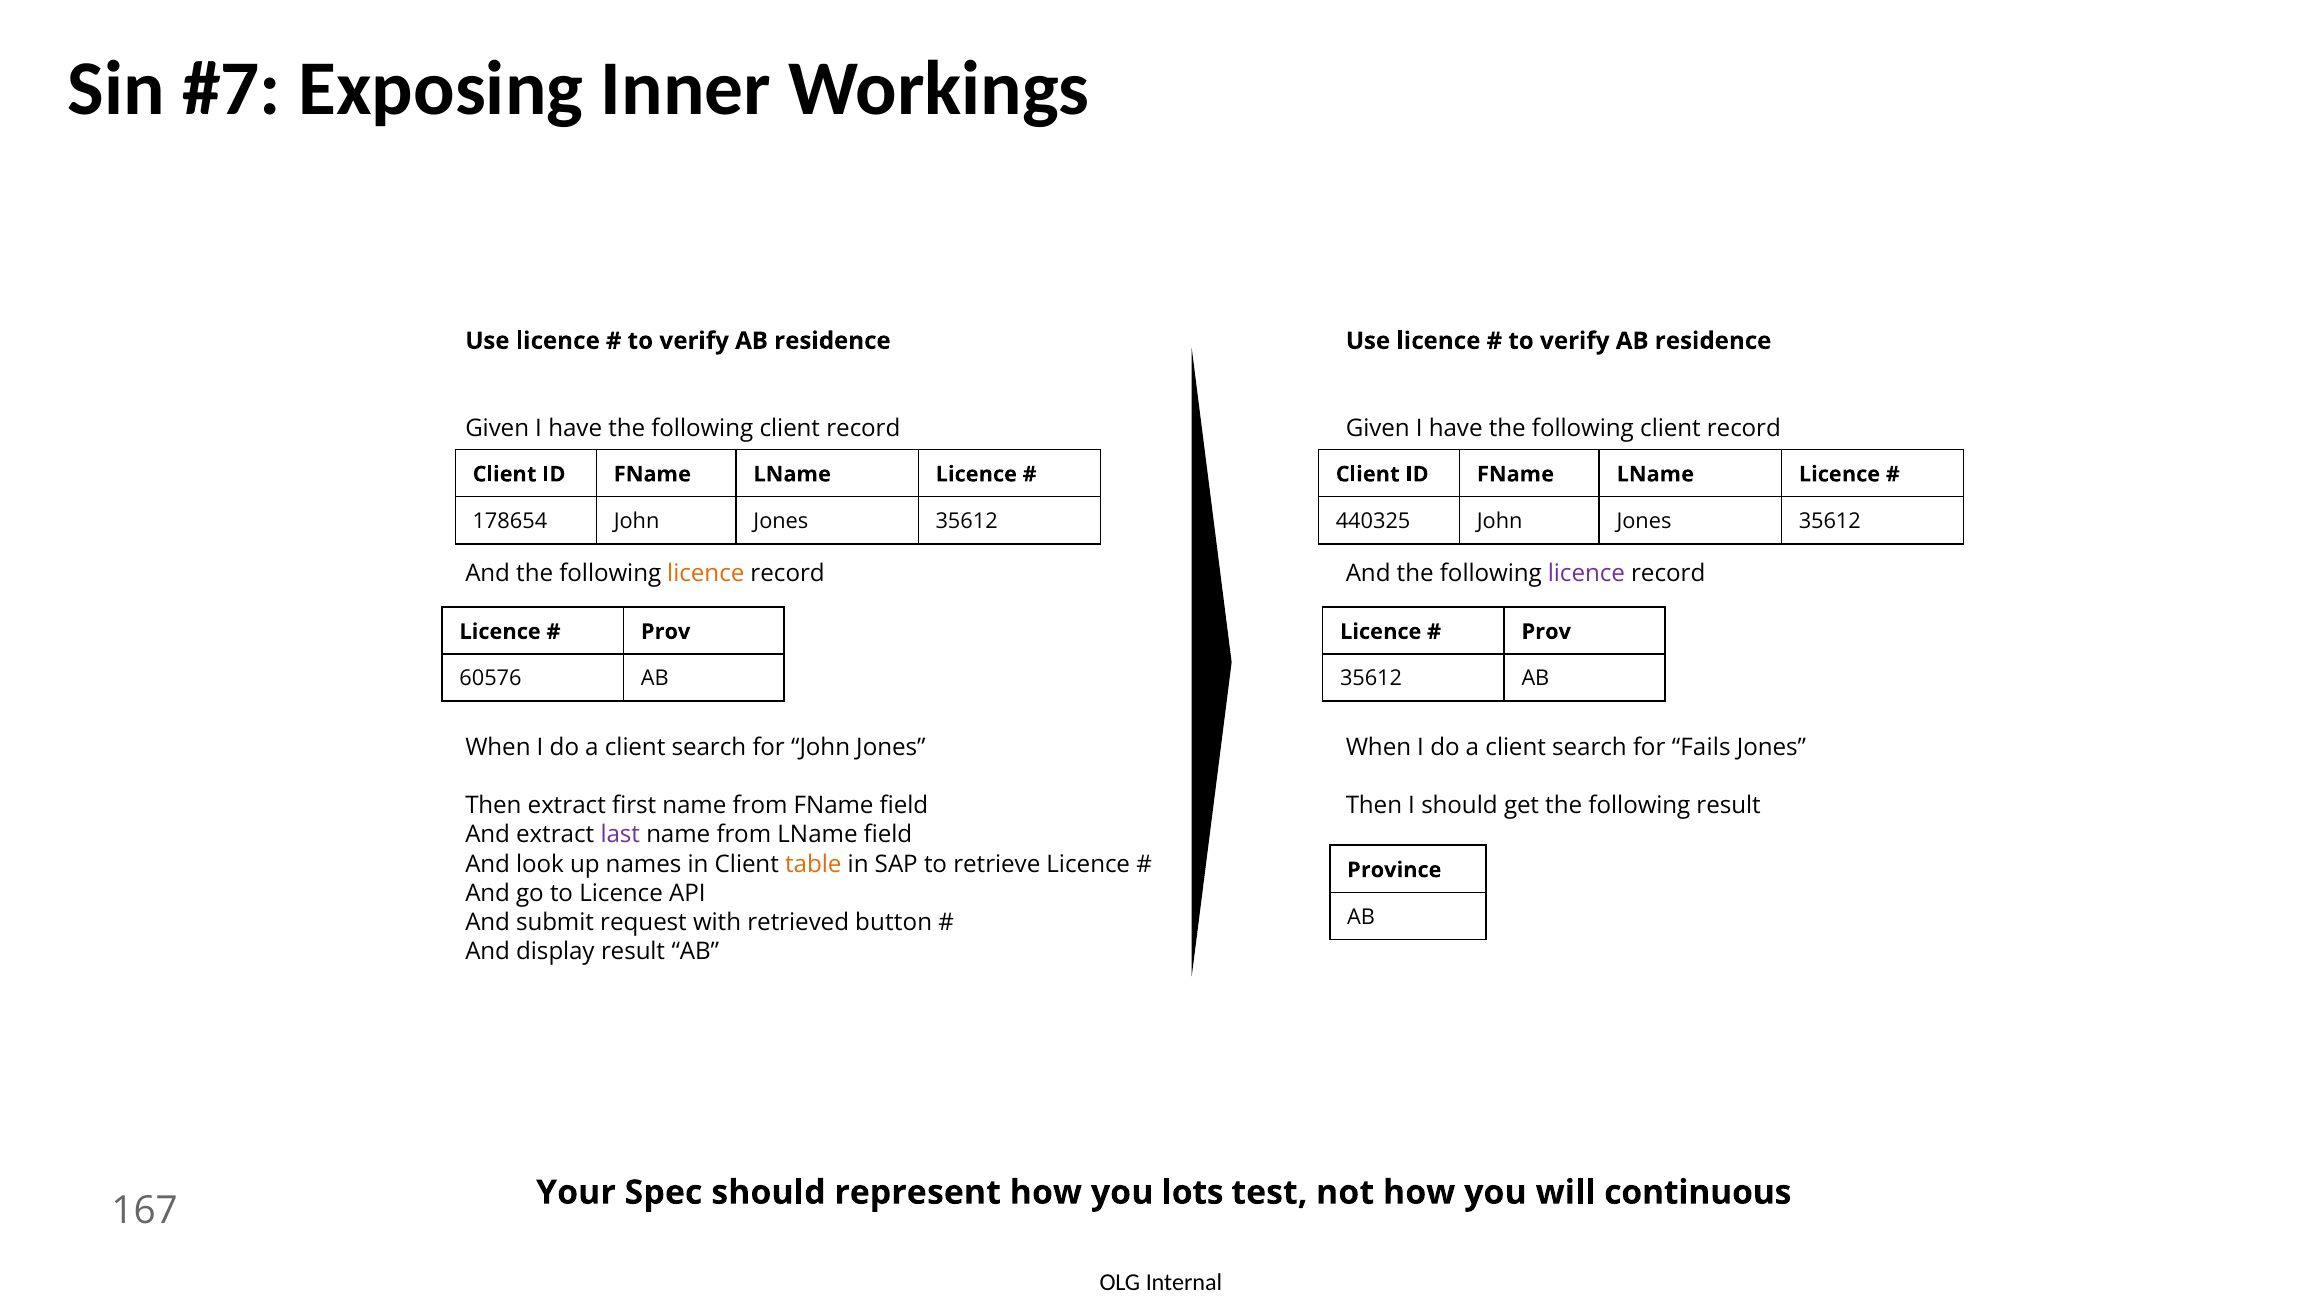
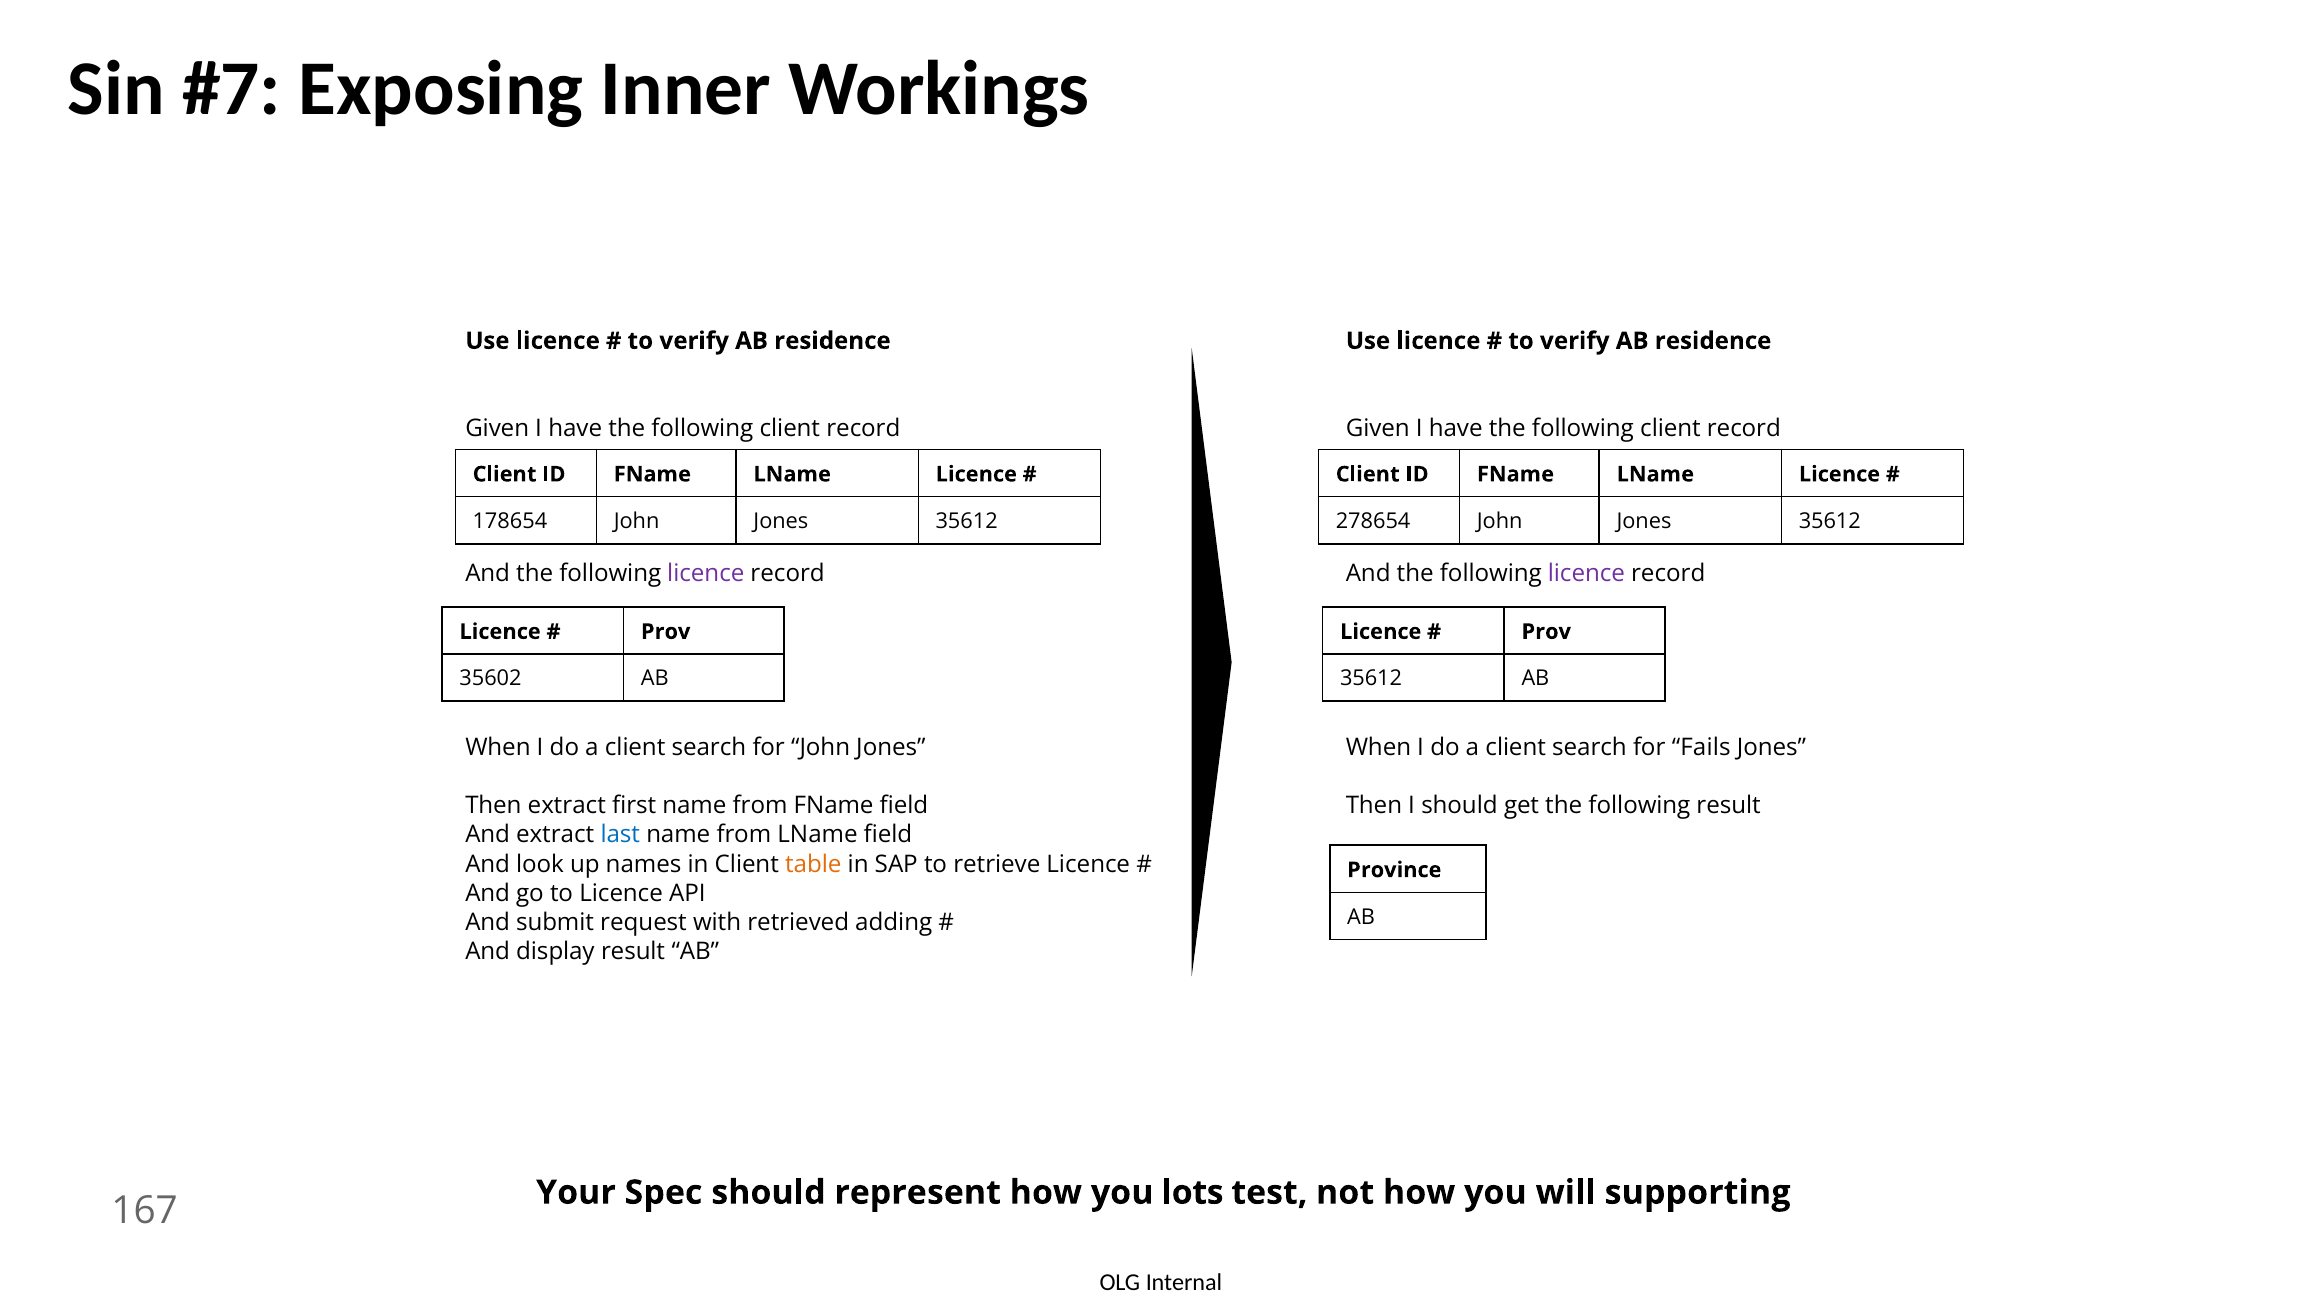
440325: 440325 -> 278654
licence at (706, 573) colour: orange -> purple
60576: 60576 -> 35602
last colour: purple -> blue
button: button -> adding
continuous: continuous -> supporting
